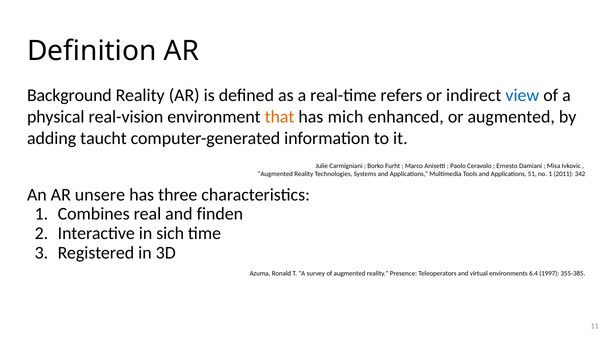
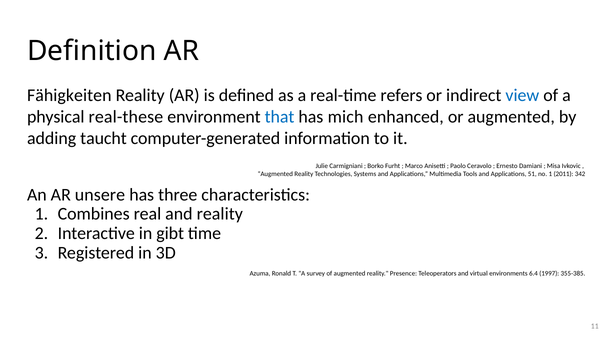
Background: Background -> Fähigkeiten
real-vision: real-vision -> real-these
that colour: orange -> blue
and finden: finden -> reality
sich: sich -> gibt
